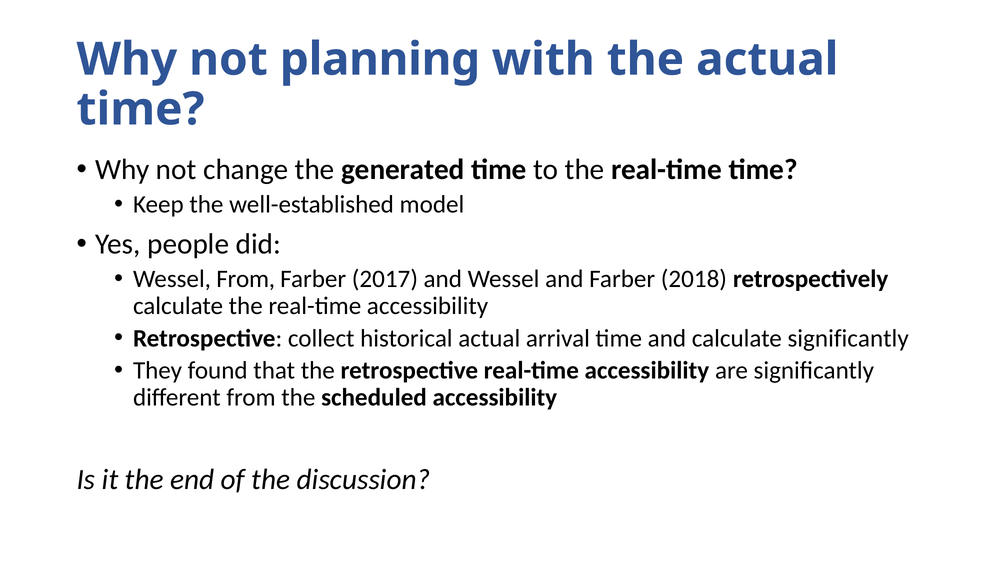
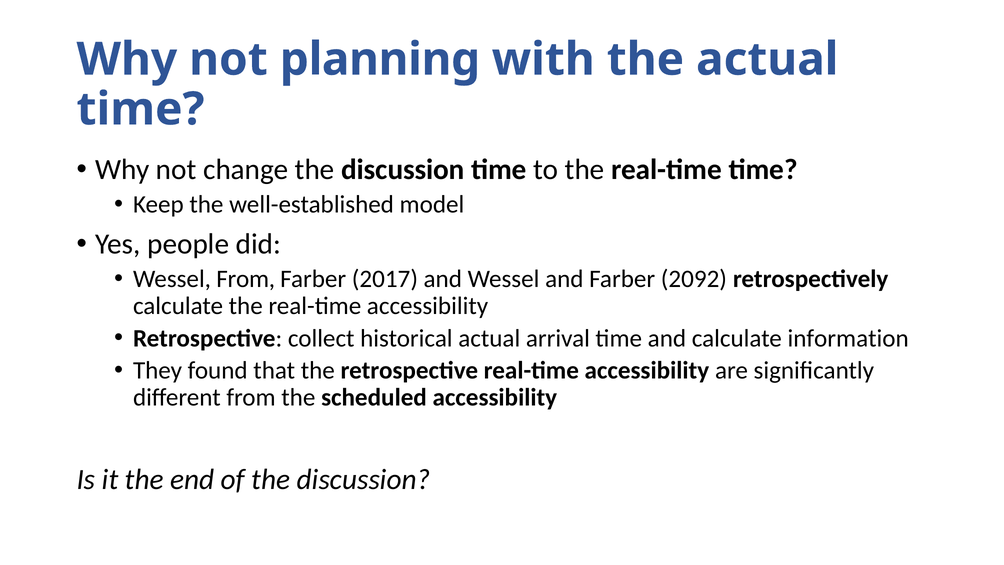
change the generated: generated -> discussion
2018: 2018 -> 2092
calculate significantly: significantly -> information
